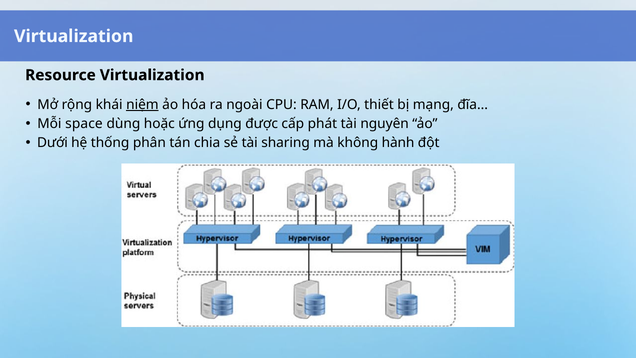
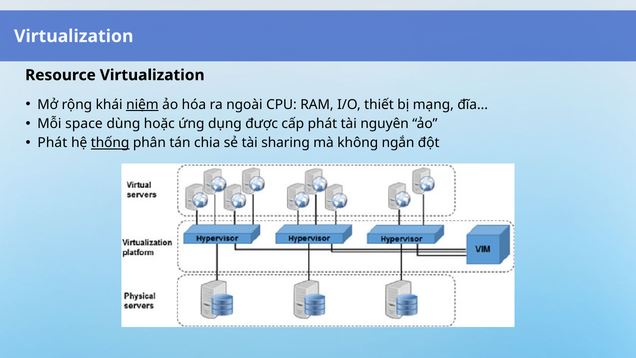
Dưới at (52, 143): Dưới -> Phát
thống underline: none -> present
hành: hành -> ngắn
